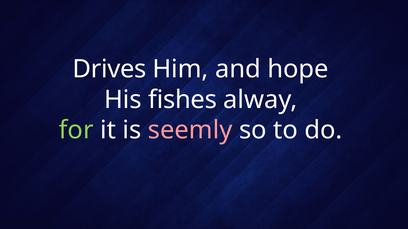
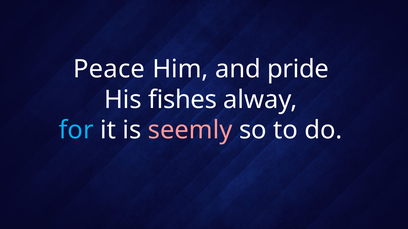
Drives: Drives -> Peace
hope: hope -> pride
for colour: light green -> light blue
